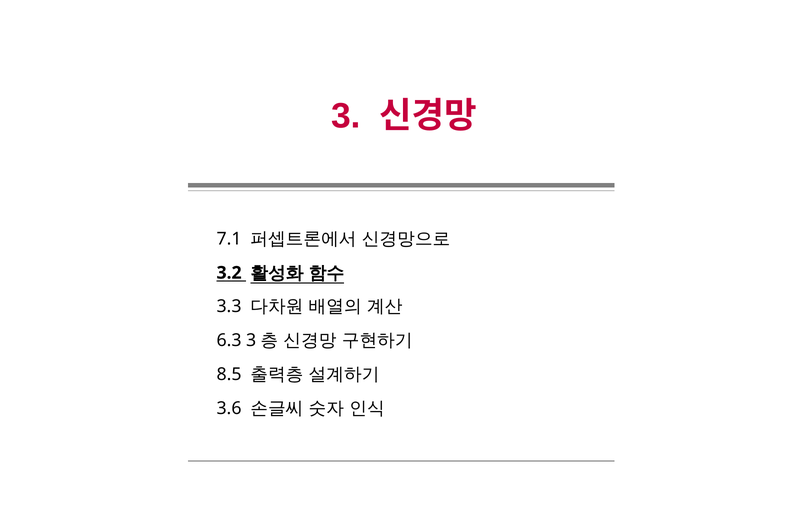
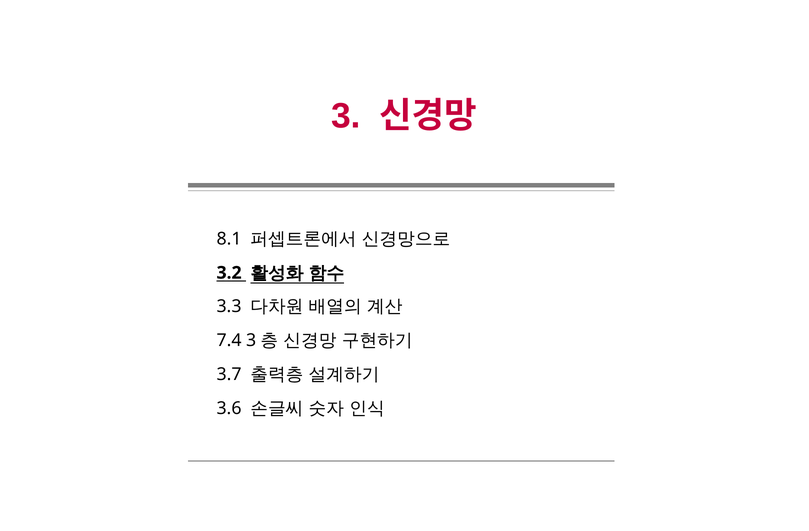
7.1: 7.1 -> 8.1
6.3: 6.3 -> 7.4
8.5: 8.5 -> 3.7
